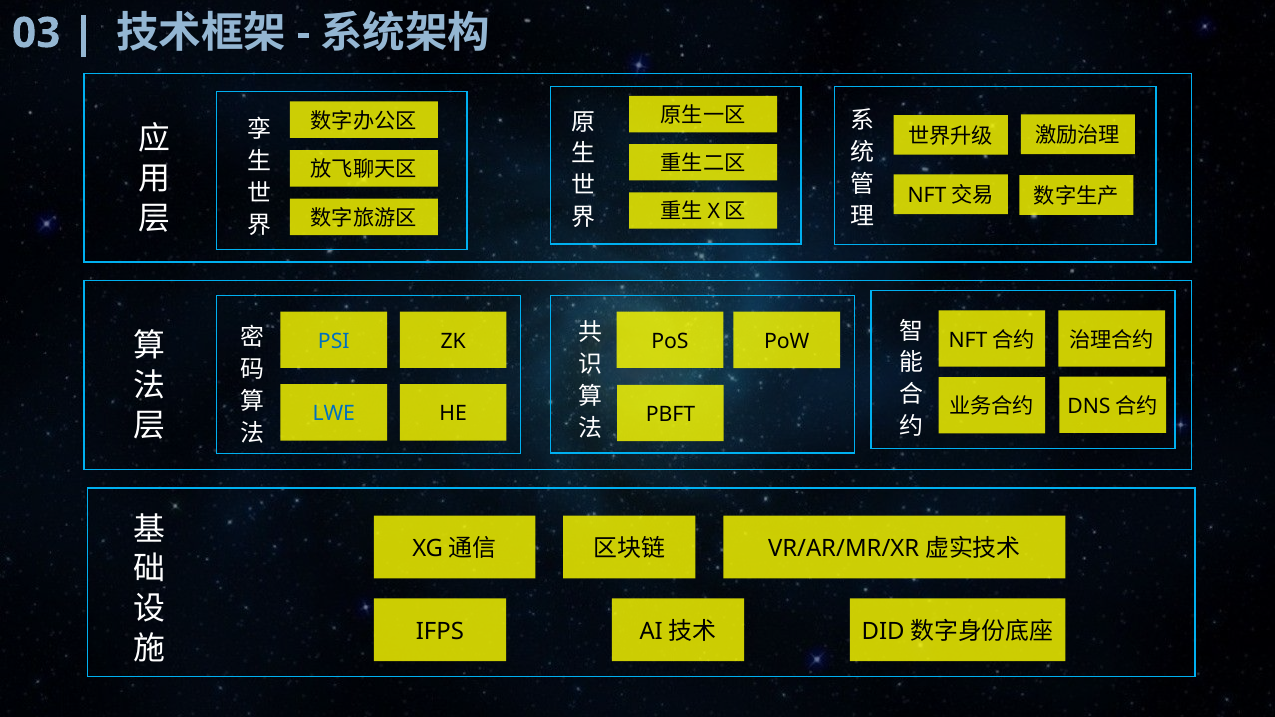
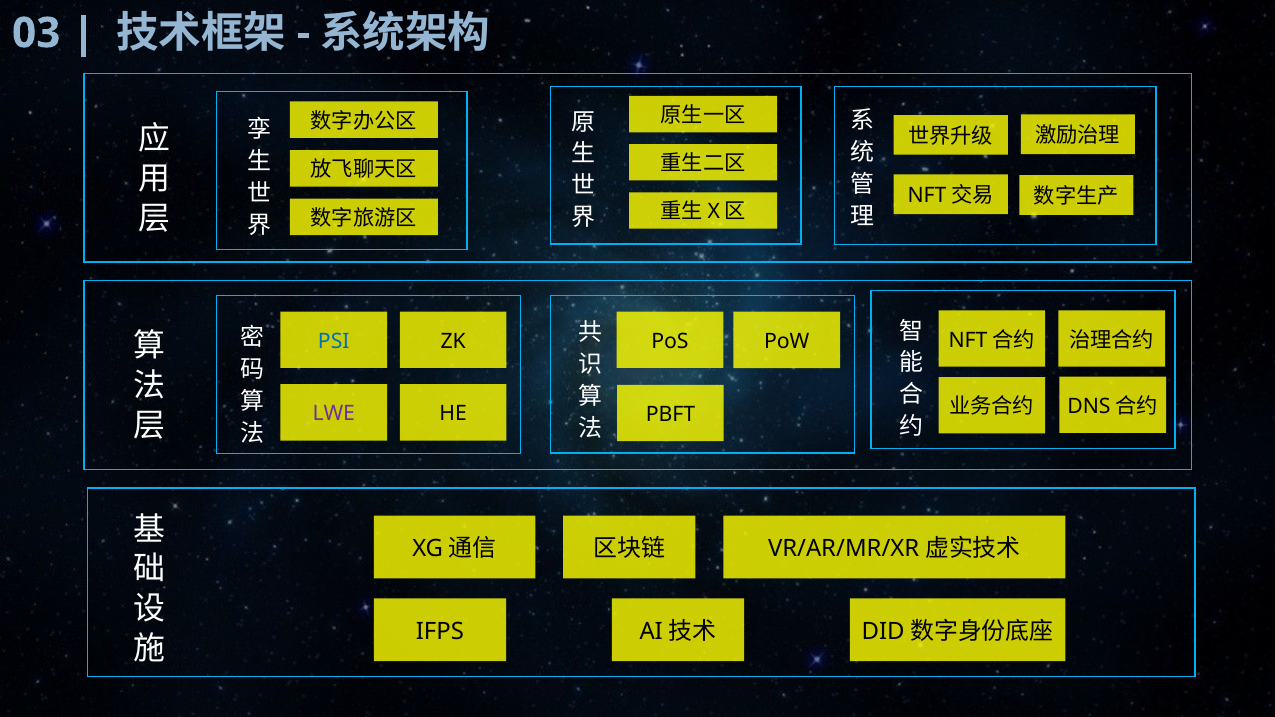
LWE colour: blue -> purple
